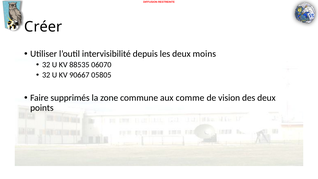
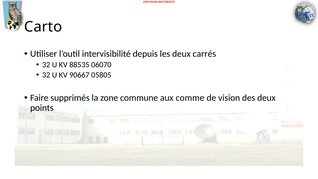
Créer: Créer -> Carto
moins: moins -> carrés
